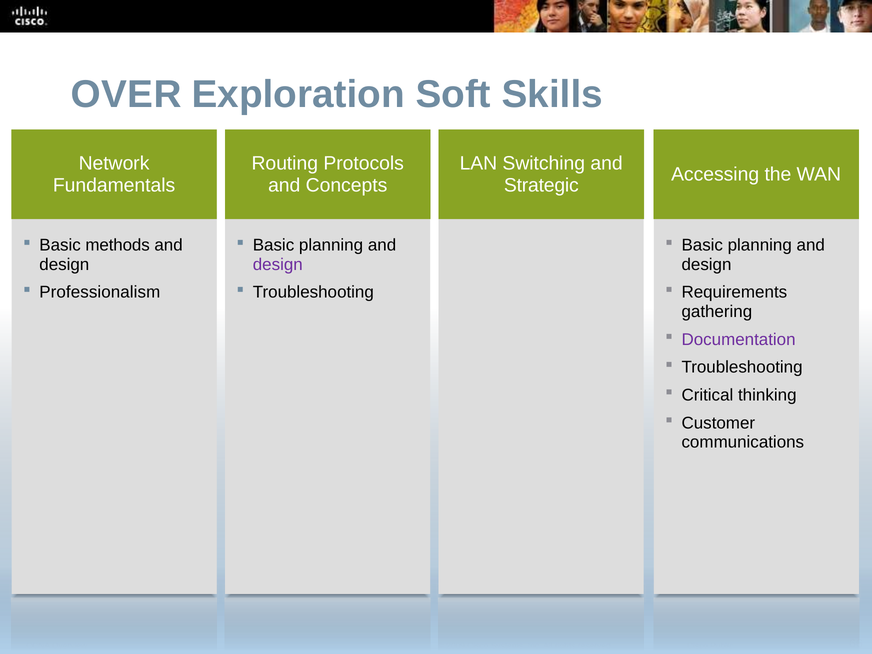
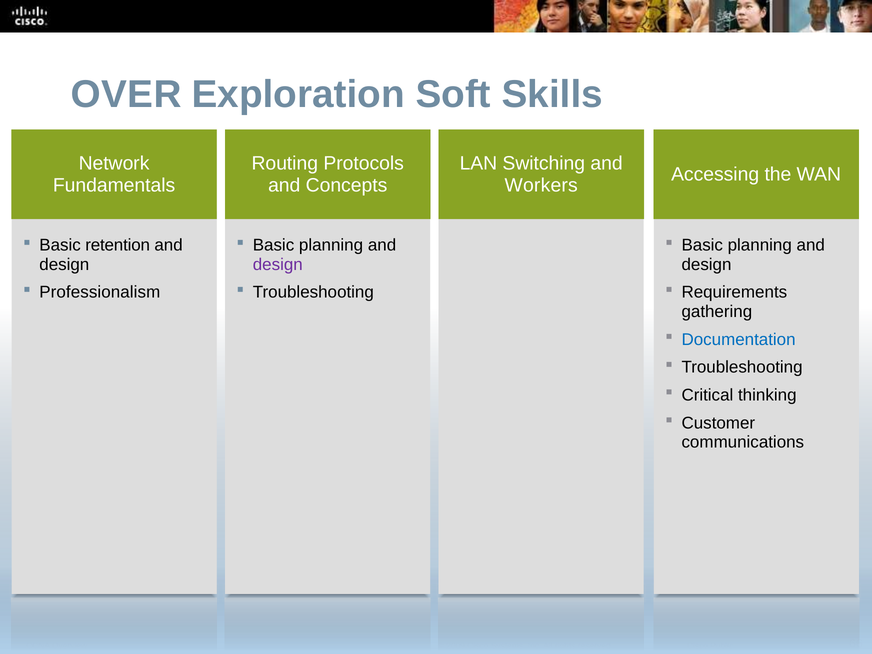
Strategic: Strategic -> Workers
methods: methods -> retention
Documentation colour: purple -> blue
